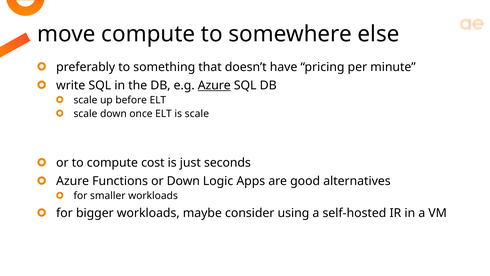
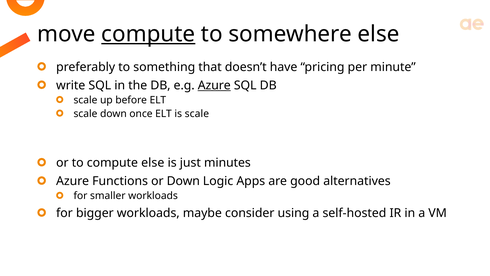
compute at (148, 34) underline: none -> present
compute cost: cost -> else
seconds: seconds -> minutes
